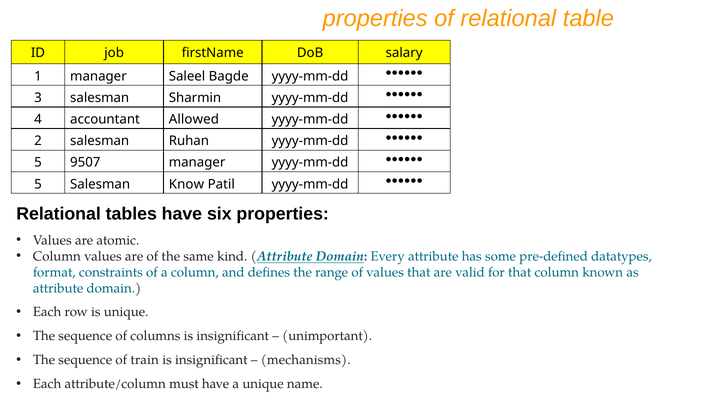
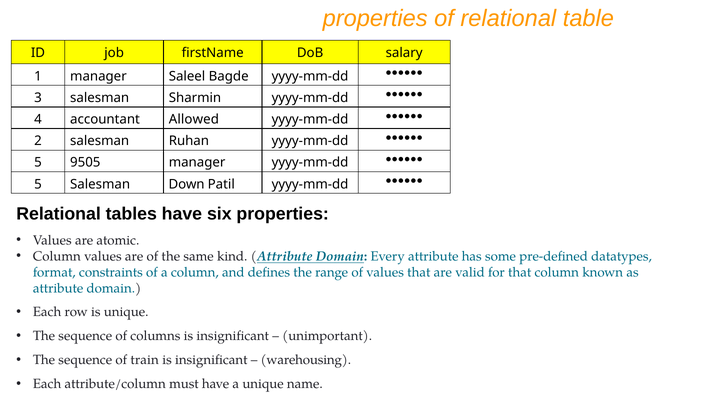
9507: 9507 -> 9505
Know: Know -> Down
mechanisms: mechanisms -> warehousing
